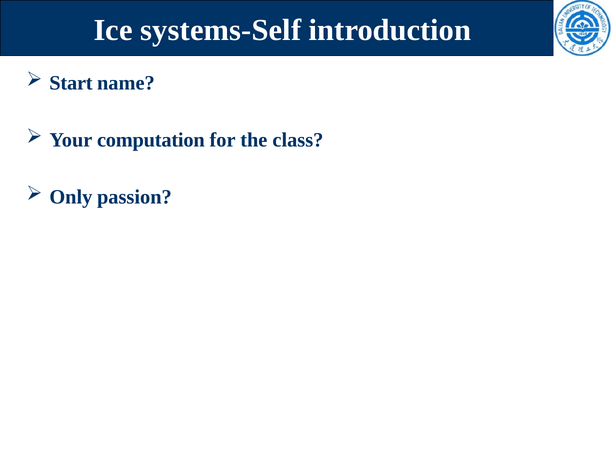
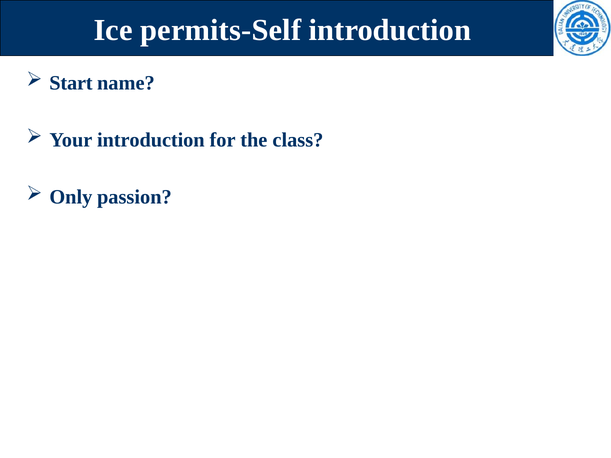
systems-Self: systems-Self -> permits-Self
Your computation: computation -> introduction
